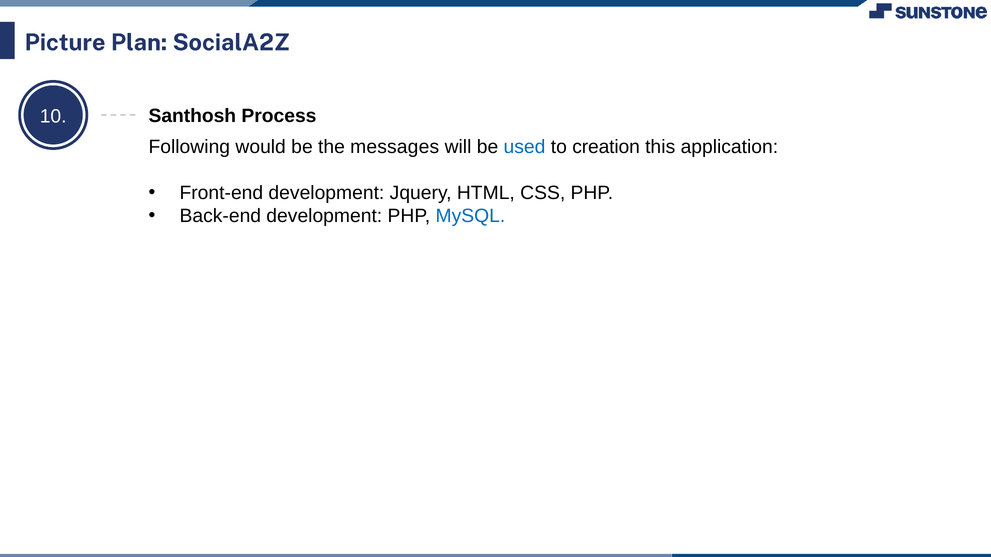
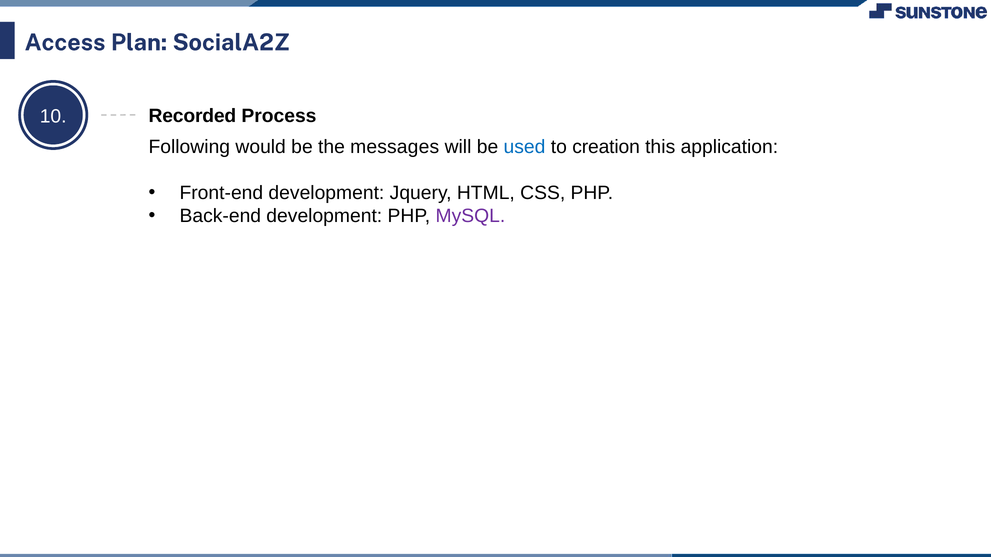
Picture: Picture -> Access
Santhosh: Santhosh -> Recorded
MySQL colour: blue -> purple
